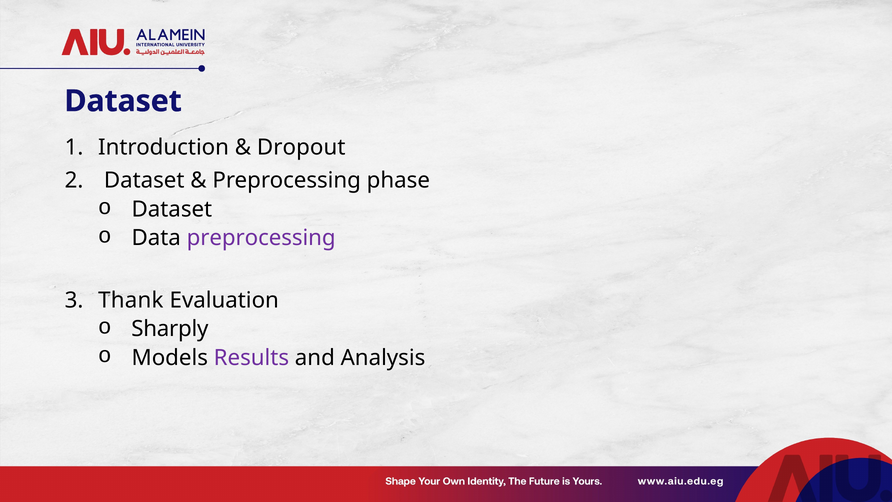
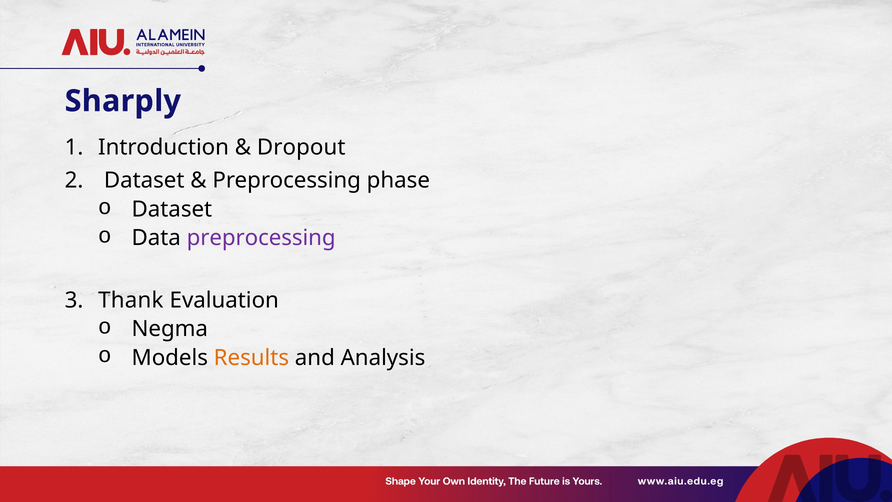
Dataset at (123, 101): Dataset -> Sharply
Sharply: Sharply -> Negma
Results colour: purple -> orange
